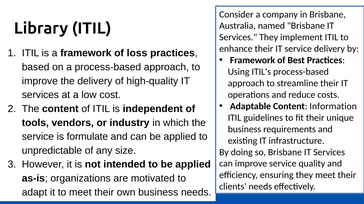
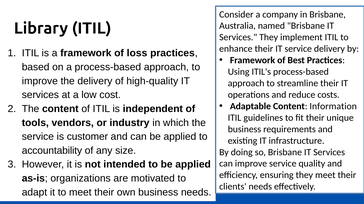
formulate: formulate -> customer
unpredictable: unpredictable -> accountability
